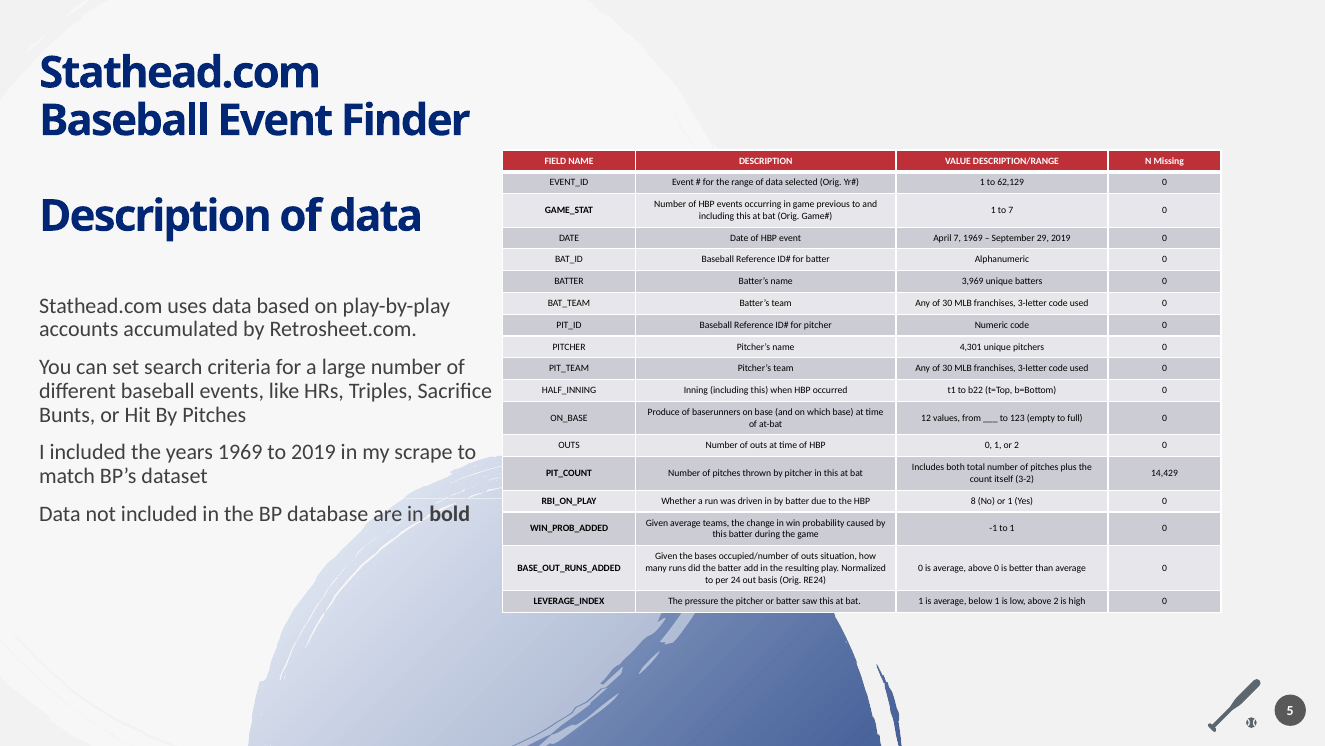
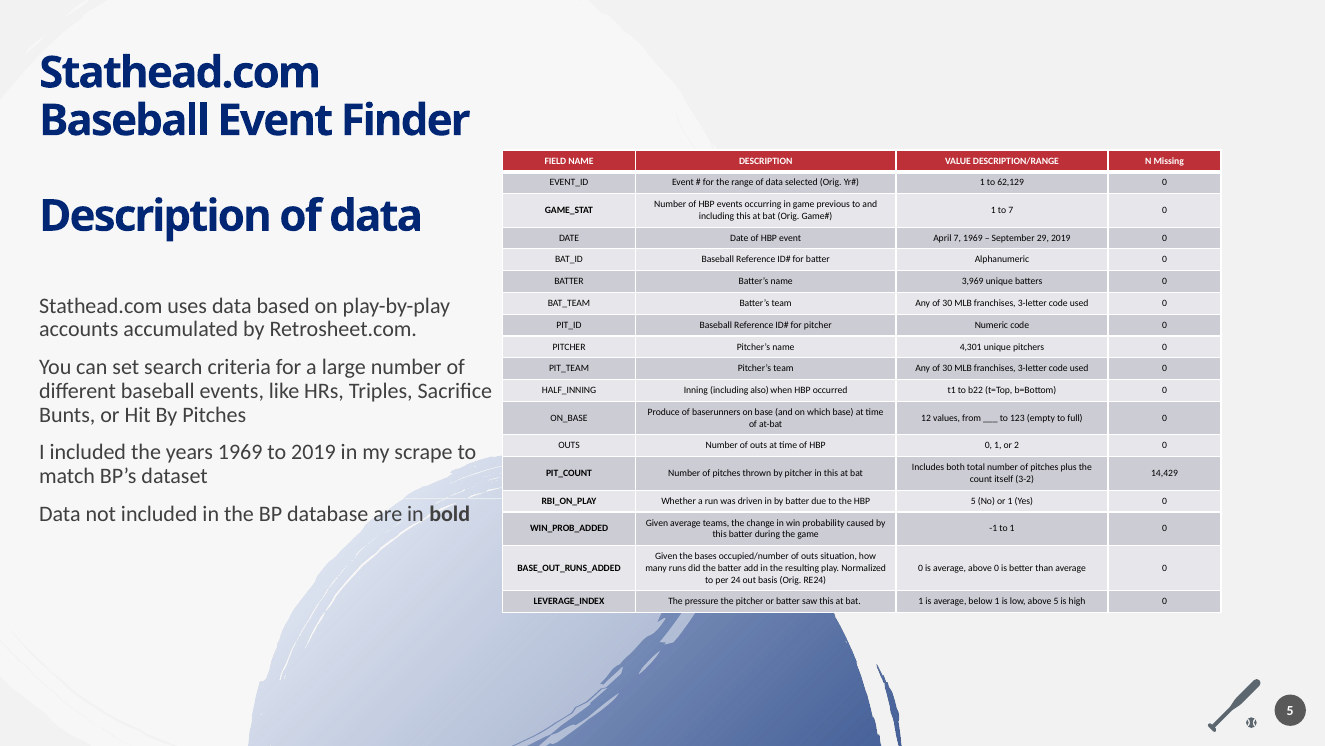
Inning including this: this -> also
HBP 8: 8 -> 5
above 2: 2 -> 5
